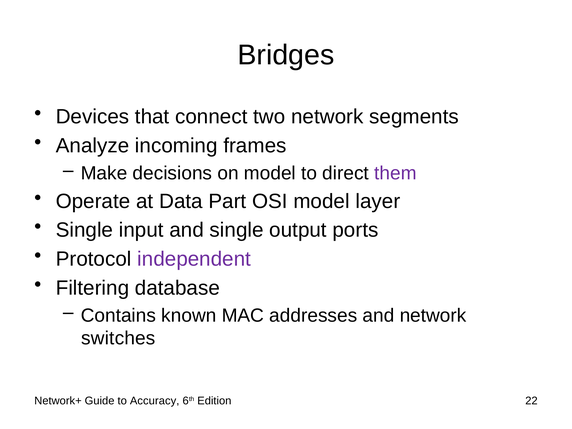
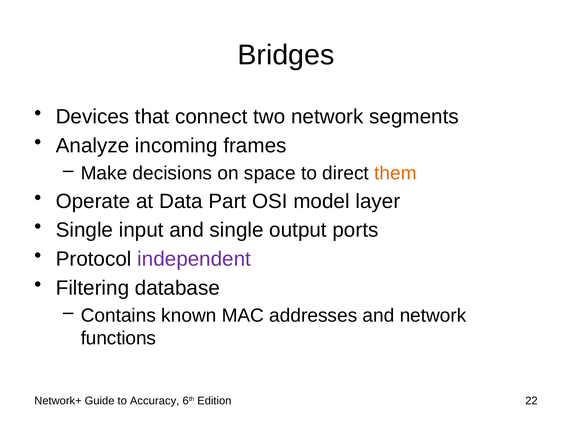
on model: model -> space
them colour: purple -> orange
switches: switches -> functions
